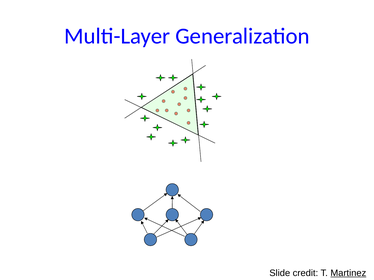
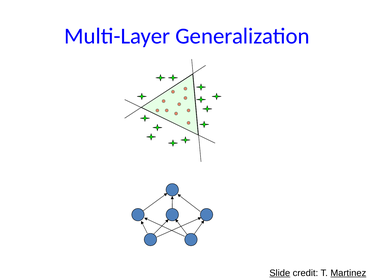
Slide underline: none -> present
